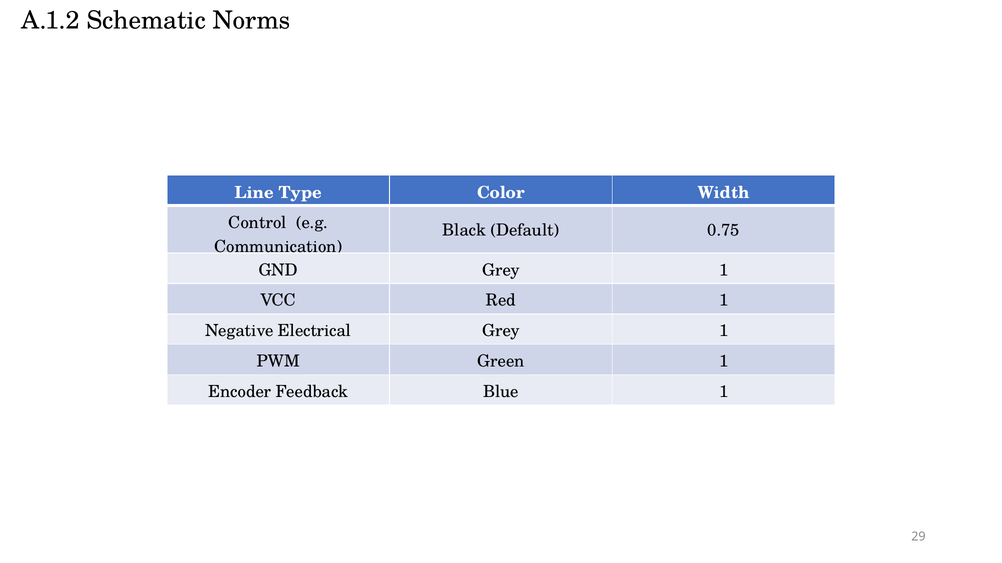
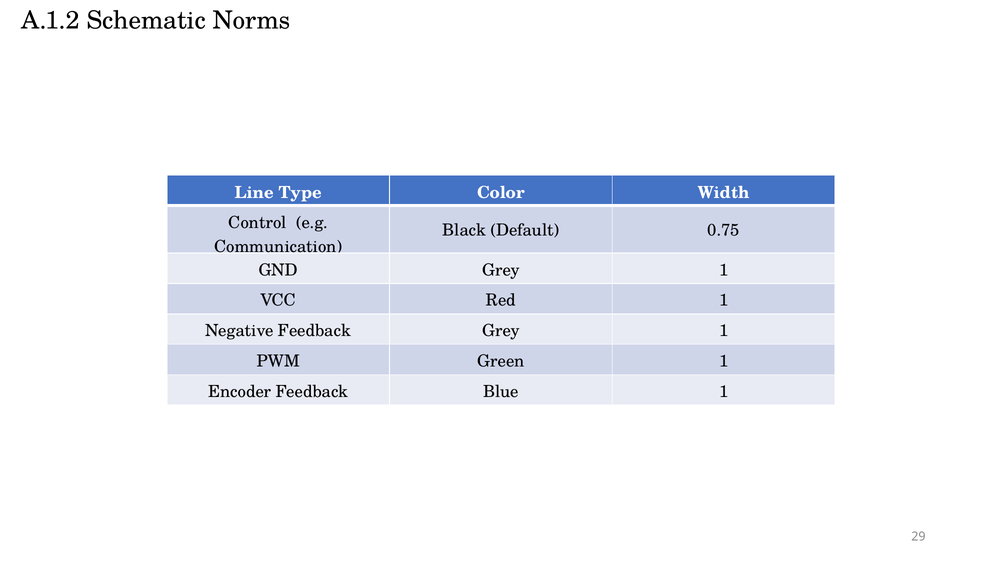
Negative Electrical: Electrical -> Feedback
